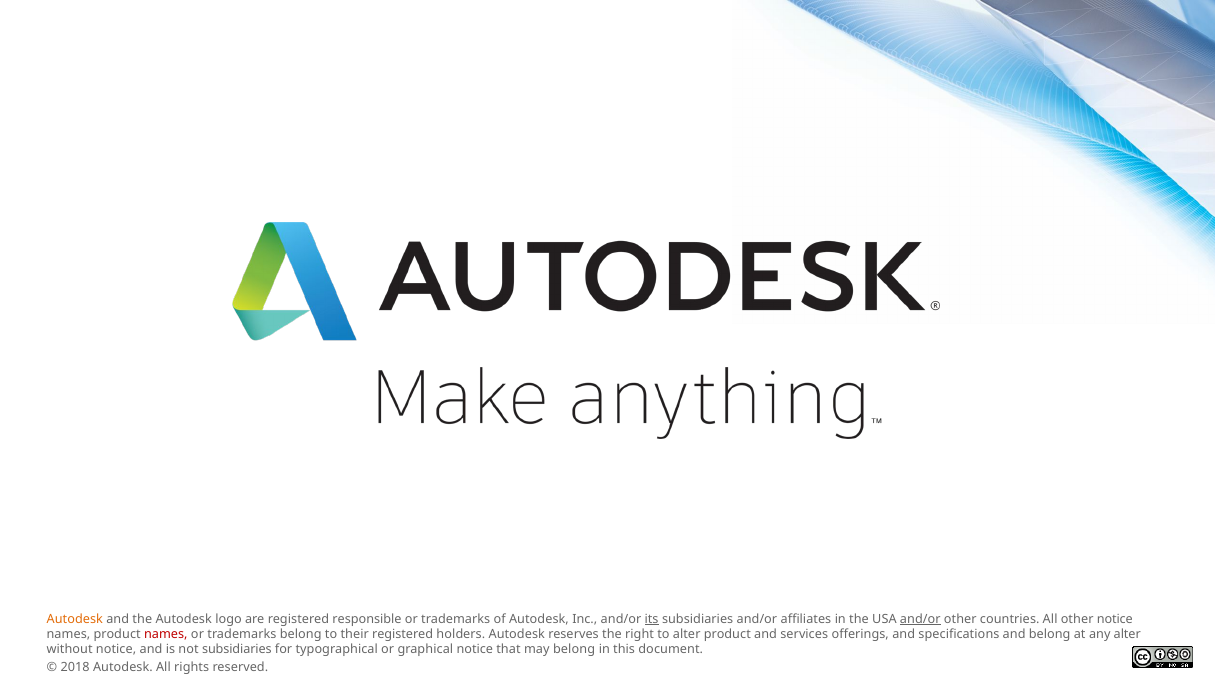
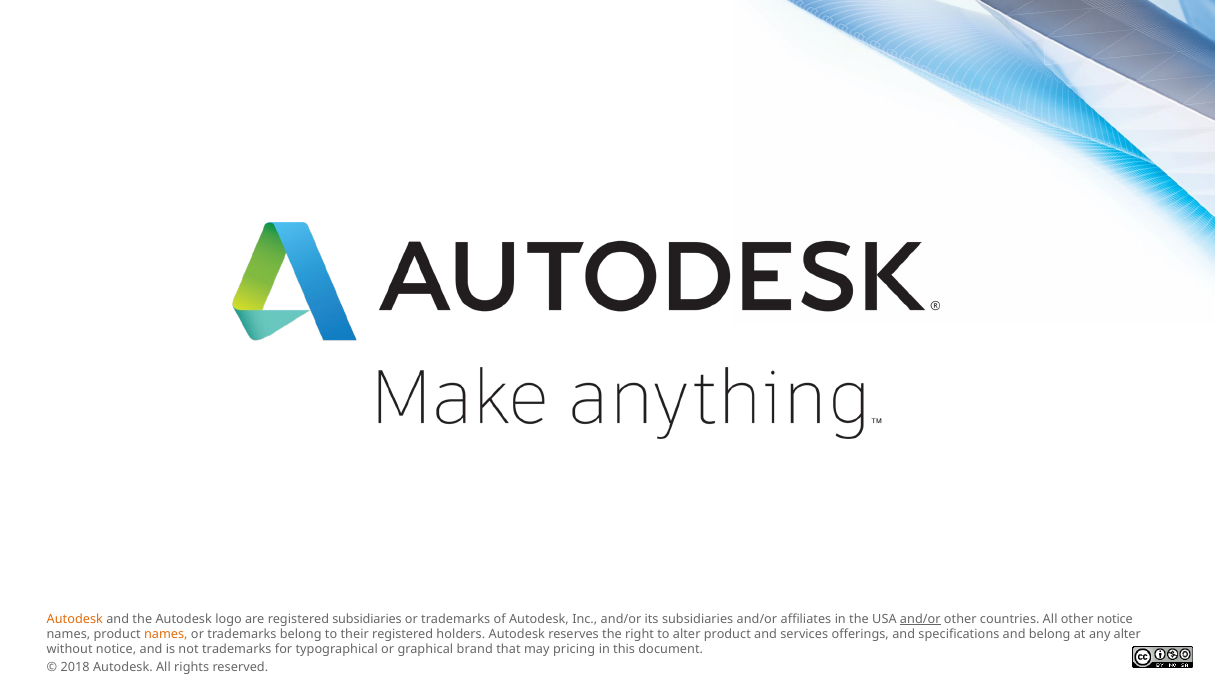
registered responsible: responsible -> subsidiaries
its underline: present -> none
names at (166, 635) colour: red -> orange
not subsidiaries: subsidiaries -> trademarks
graphical notice: notice -> brand
may belong: belong -> pricing
